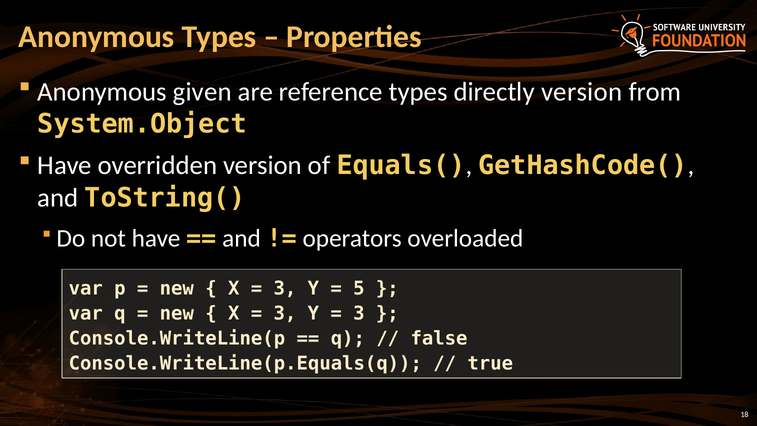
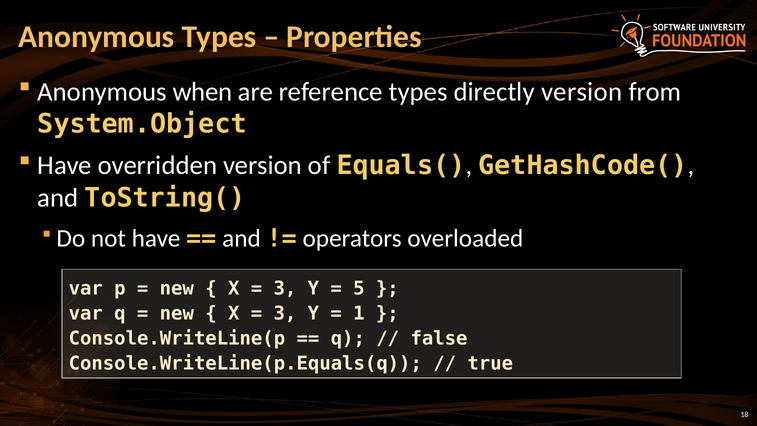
given: given -> when
3 at (359, 314): 3 -> 1
